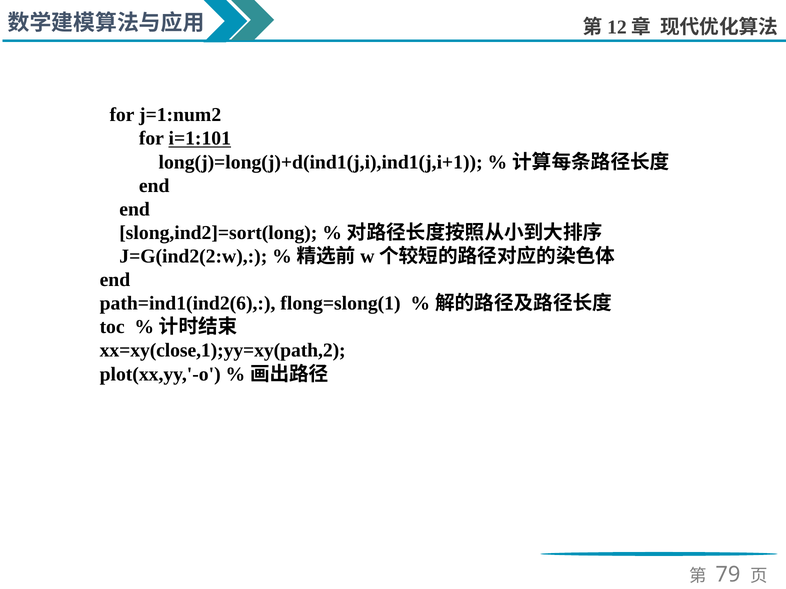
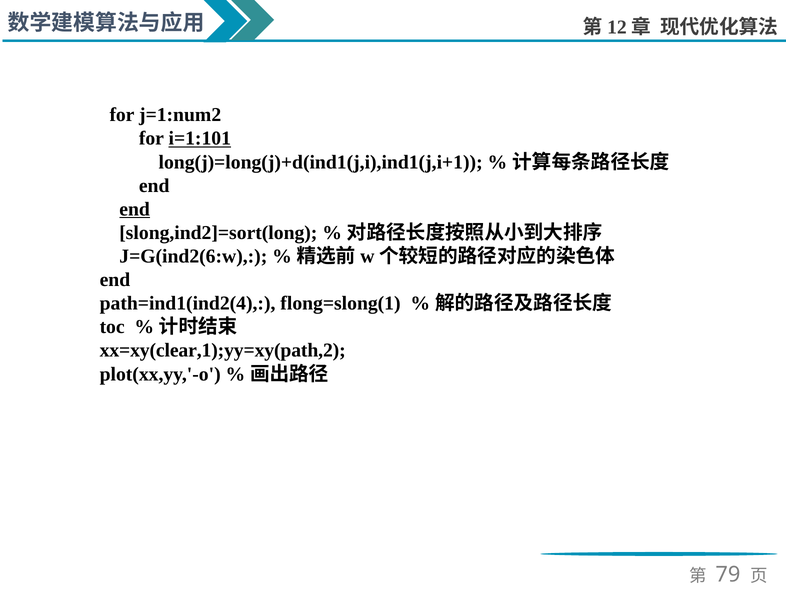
end at (135, 209) underline: none -> present
J=G(ind2(2:w: J=G(ind2(2:w -> J=G(ind2(6:w
path=ind1(ind2(6: path=ind1(ind2(6 -> path=ind1(ind2(4
xx=xy(close,1);yy=xy(path,2: xx=xy(close,1);yy=xy(path,2 -> xx=xy(clear,1);yy=xy(path,2
